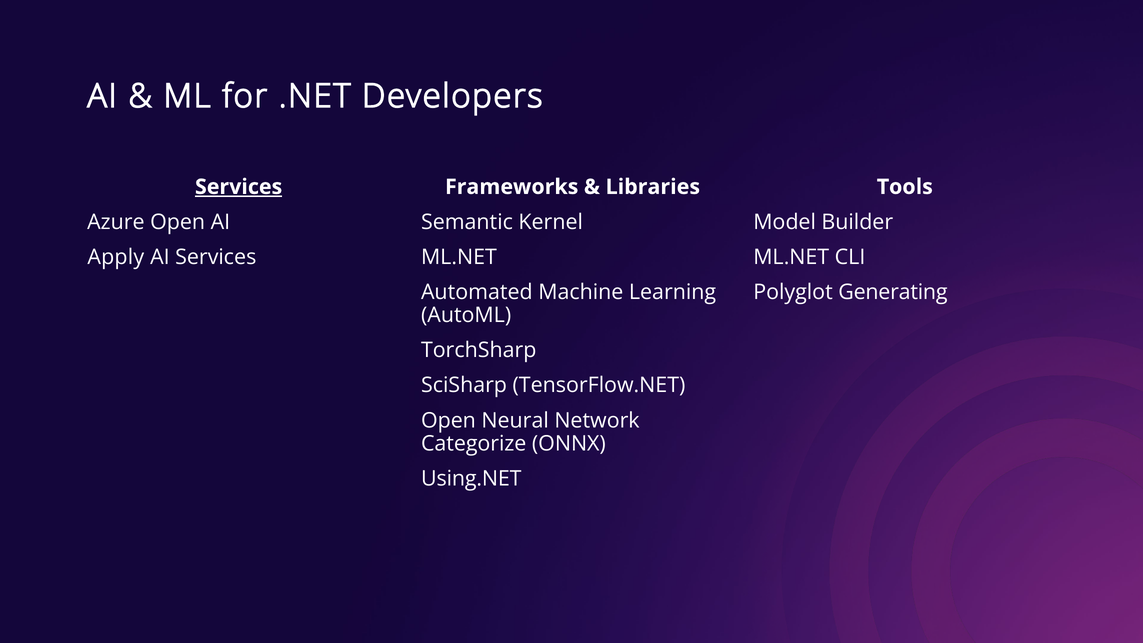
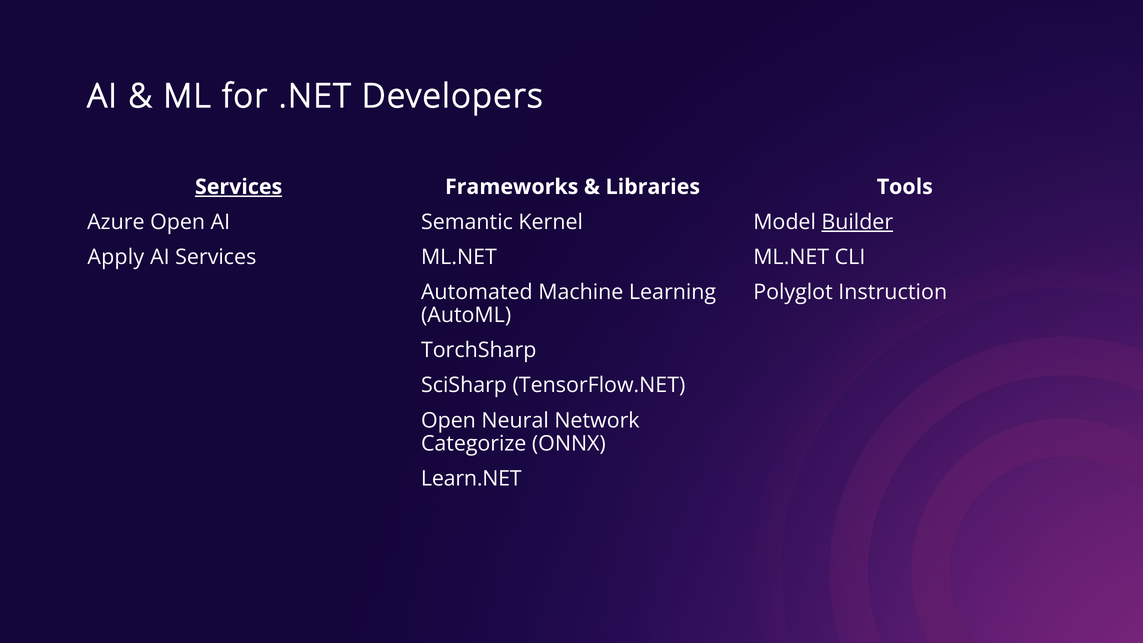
Builder underline: none -> present
Generating: Generating -> Instruction
Using.NET: Using.NET -> Learn.NET
